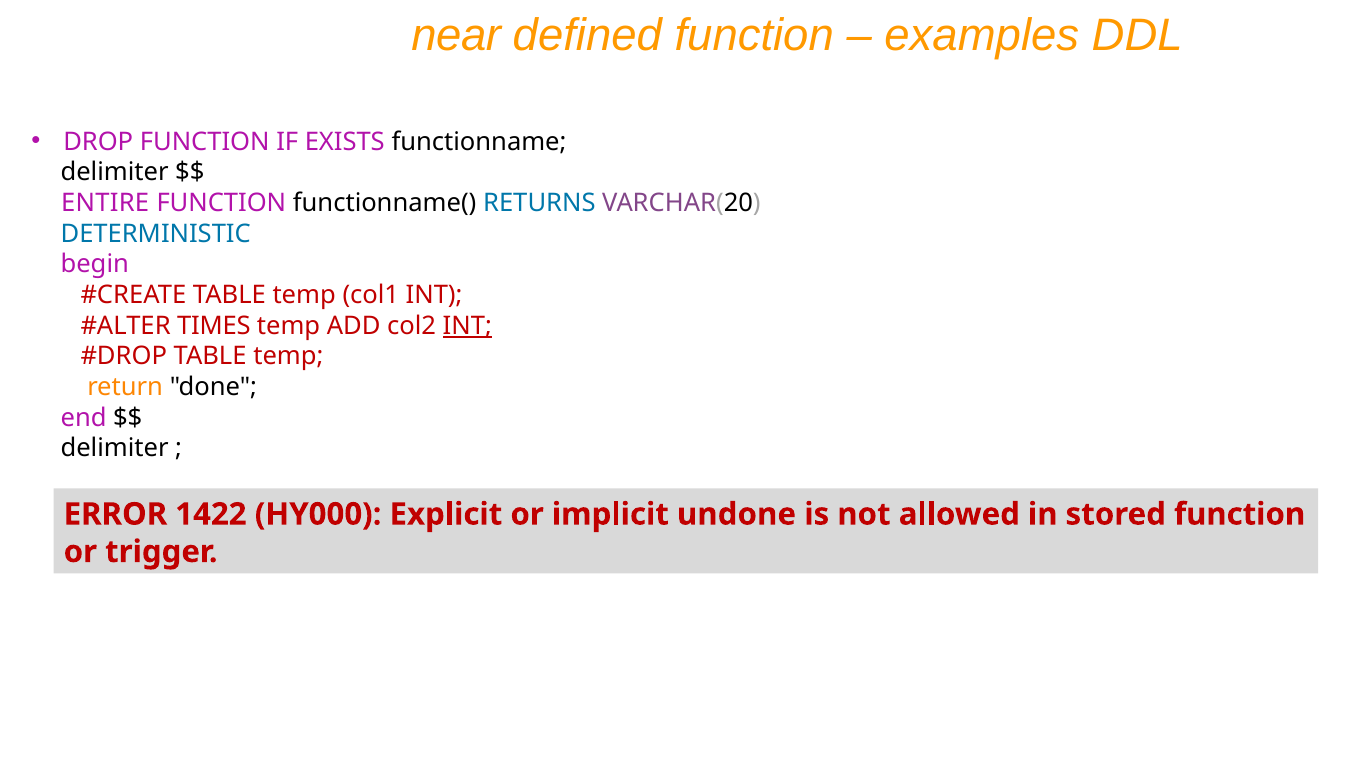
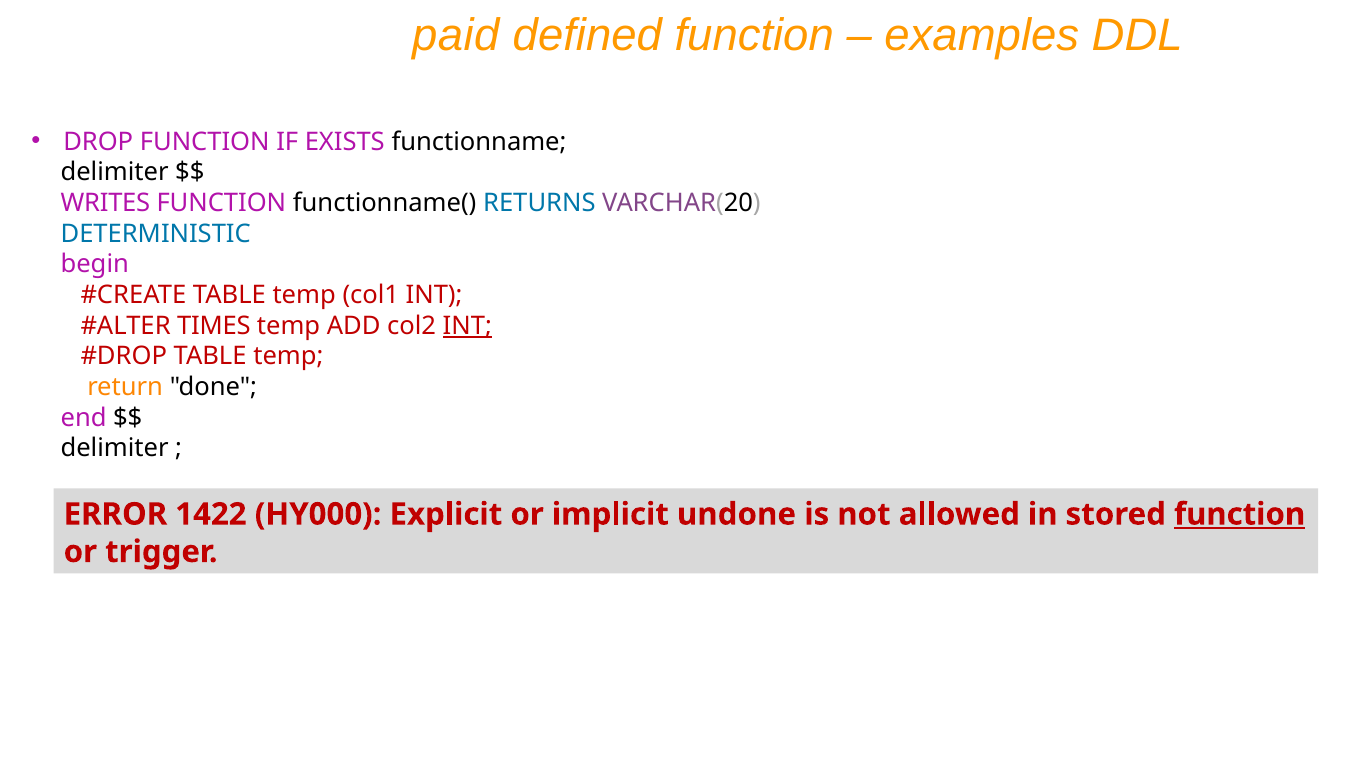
near: near -> paid
ENTIRE: ENTIRE -> WRITES
function at (1240, 514) underline: none -> present
